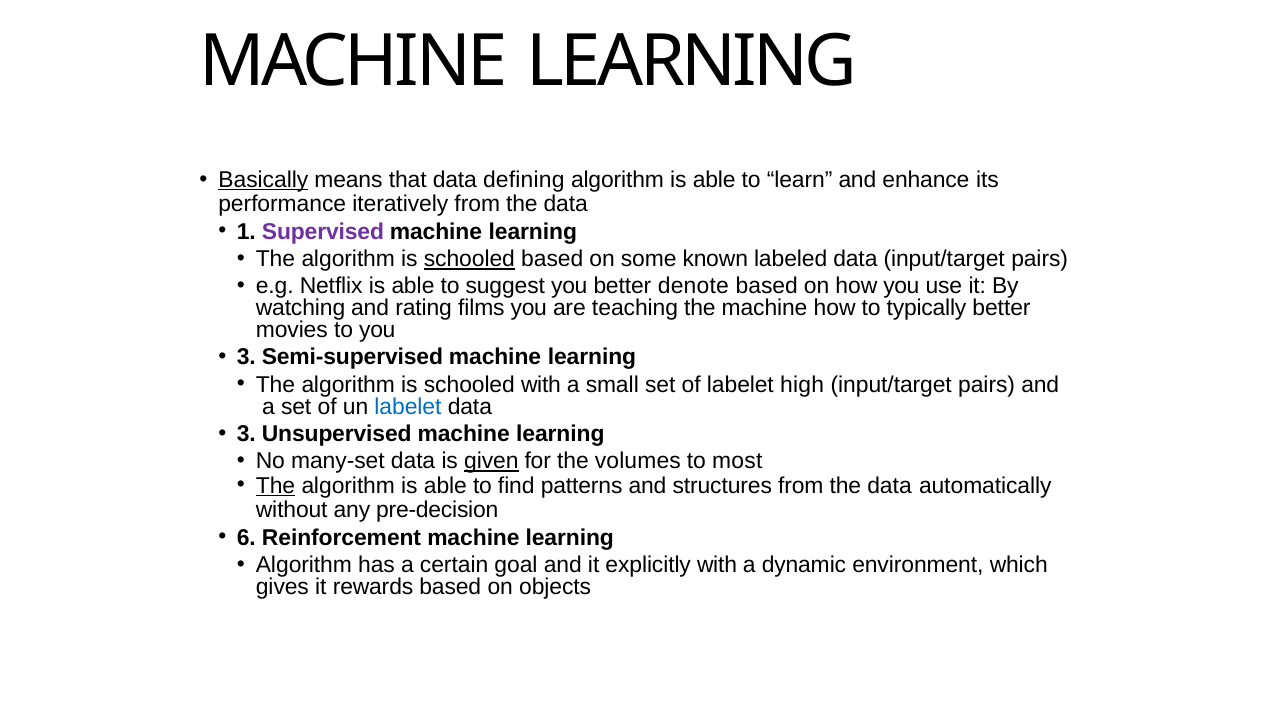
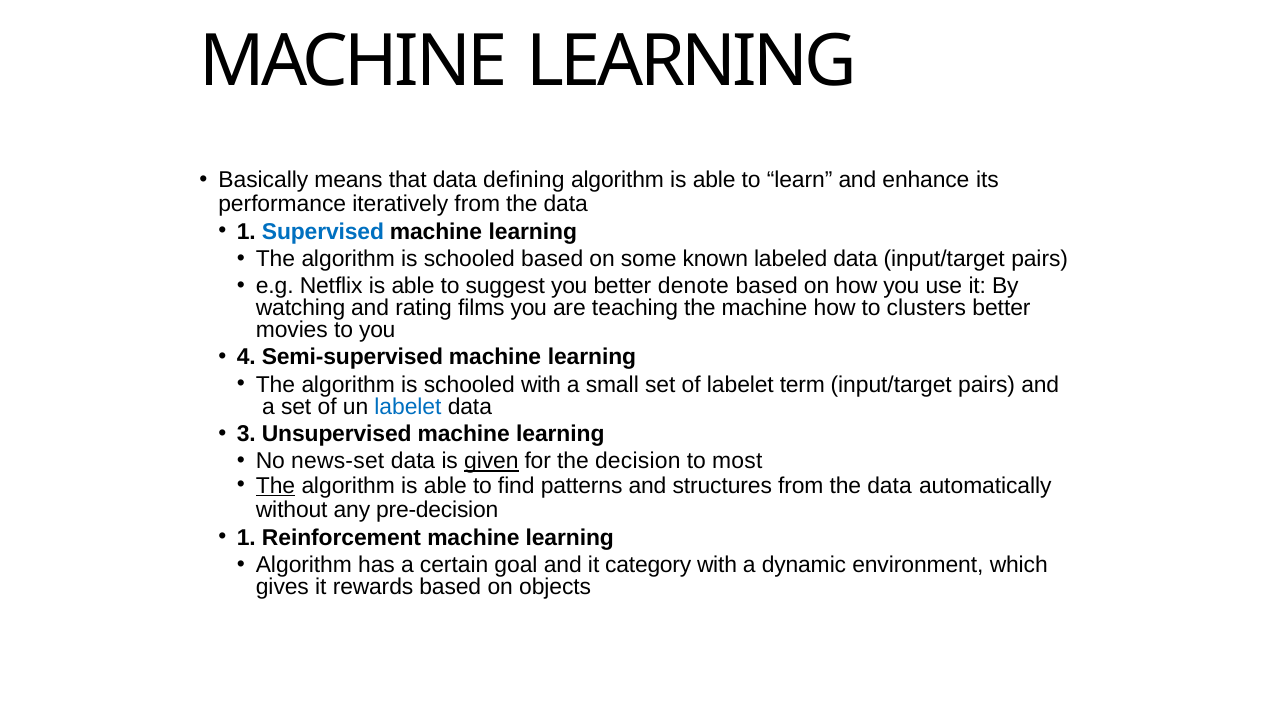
Basically underline: present -> none
Supervised colour: purple -> blue
schooled at (469, 259) underline: present -> none
typically: typically -> clusters
3 at (246, 357): 3 -> 4
high: high -> term
many-set: many-set -> news-set
volumes: volumes -> decision
6 at (246, 538): 6 -> 1
explicitly: explicitly -> category
